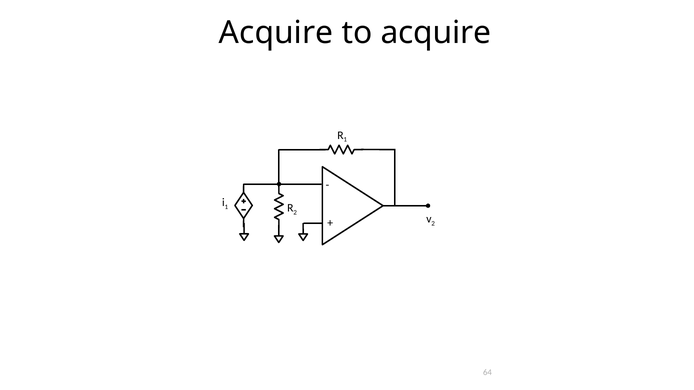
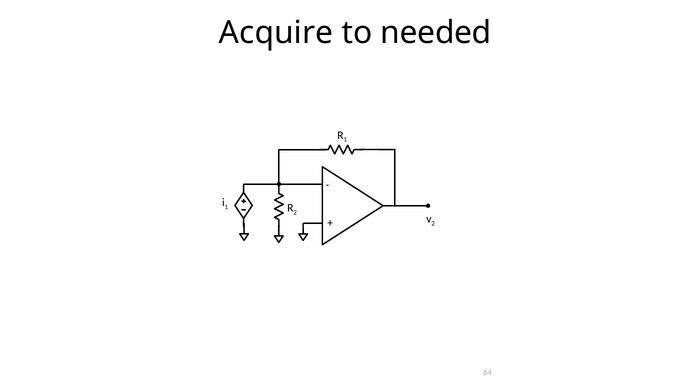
to acquire: acquire -> needed
